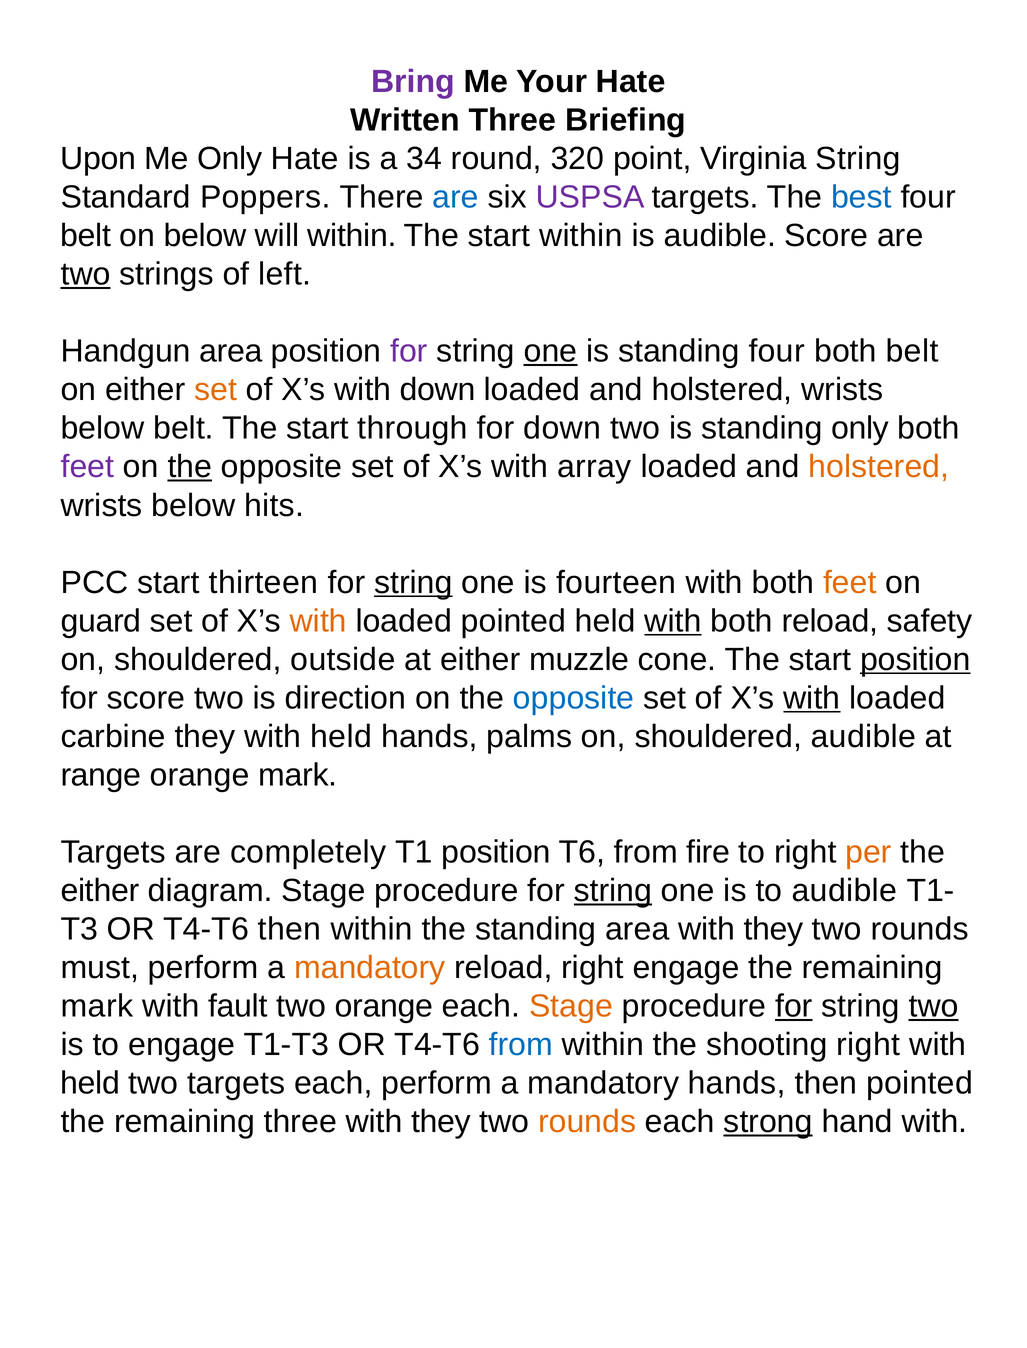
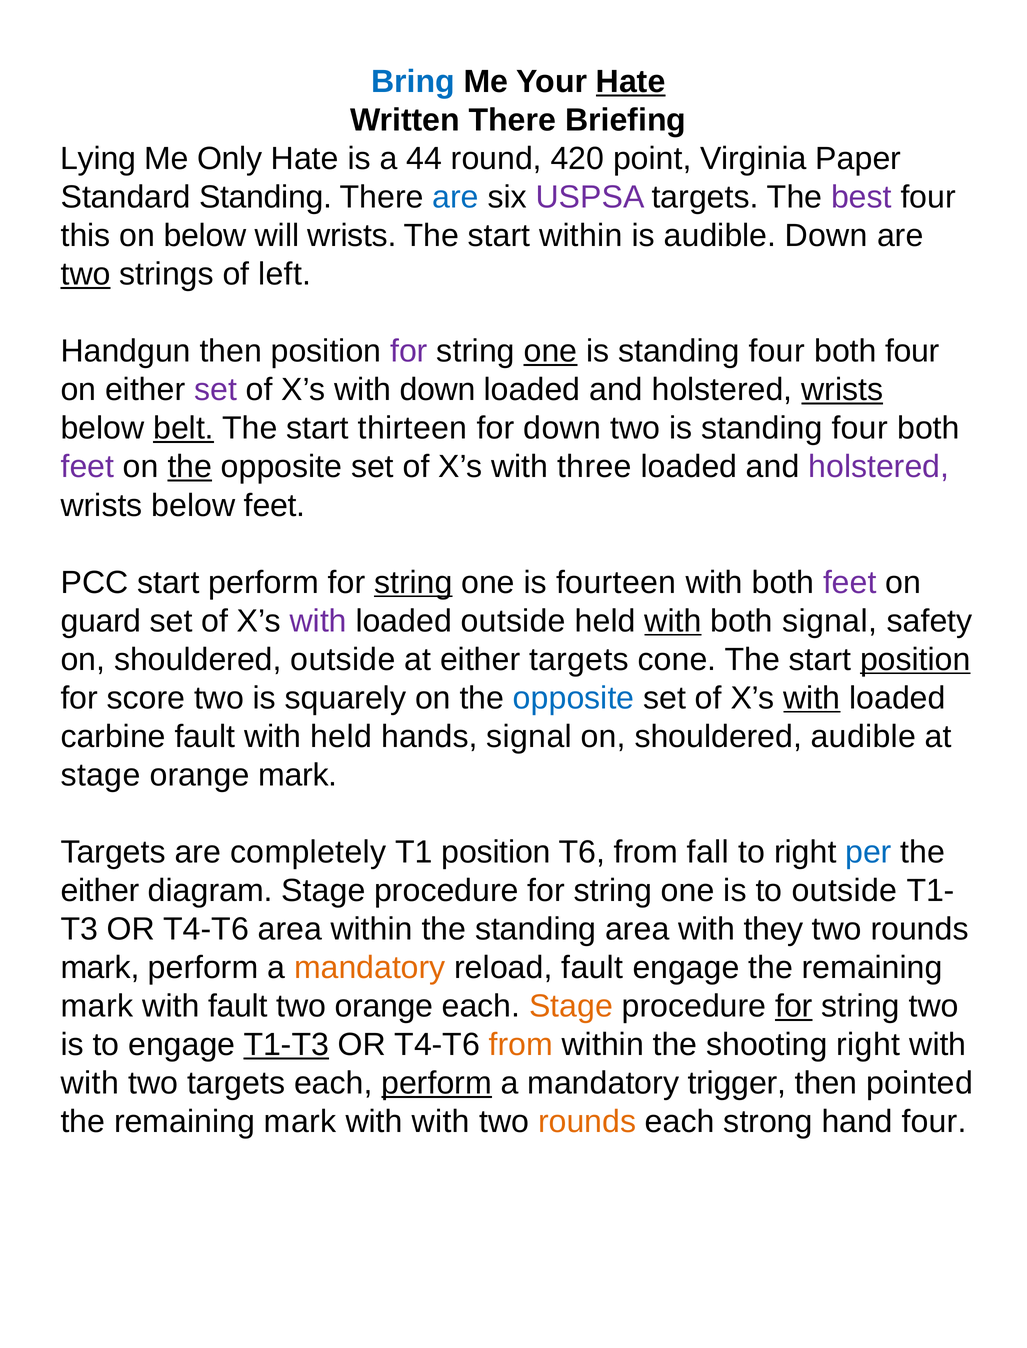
Bring colour: purple -> blue
Hate at (631, 82) underline: none -> present
Written Three: Three -> There
Upon: Upon -> Lying
34: 34 -> 44
320: 320 -> 420
Virginia String: String -> Paper
Standard Poppers: Poppers -> Standing
best colour: blue -> purple
belt at (86, 236): belt -> this
will within: within -> wrists
audible Score: Score -> Down
Handgun area: area -> then
both belt: belt -> four
set at (216, 390) colour: orange -> purple
wrists at (842, 390) underline: none -> present
belt at (184, 428) underline: none -> present
through: through -> thirteen
two is standing only: only -> four
array: array -> three
holstered at (879, 467) colour: orange -> purple
below hits: hits -> feet
start thirteen: thirteen -> perform
feet at (850, 582) colour: orange -> purple
with at (318, 621) colour: orange -> purple
loaded pointed: pointed -> outside
both reload: reload -> signal
either muzzle: muzzle -> targets
direction: direction -> squarely
carbine they: they -> fault
hands palms: palms -> signal
range at (101, 775): range -> stage
fire: fire -> fall
per colour: orange -> blue
string at (613, 891) underline: present -> none
to audible: audible -> outside
T4-T6 then: then -> area
must at (100, 968): must -> mark
reload right: right -> fault
two at (934, 1006) underline: present -> none
T1-T3 underline: none -> present
from at (521, 1045) colour: blue -> orange
held at (90, 1083): held -> with
perform at (437, 1083) underline: none -> present
mandatory hands: hands -> trigger
three at (300, 1122): three -> mark
they at (441, 1122): they -> with
strong underline: present -> none
hand with: with -> four
